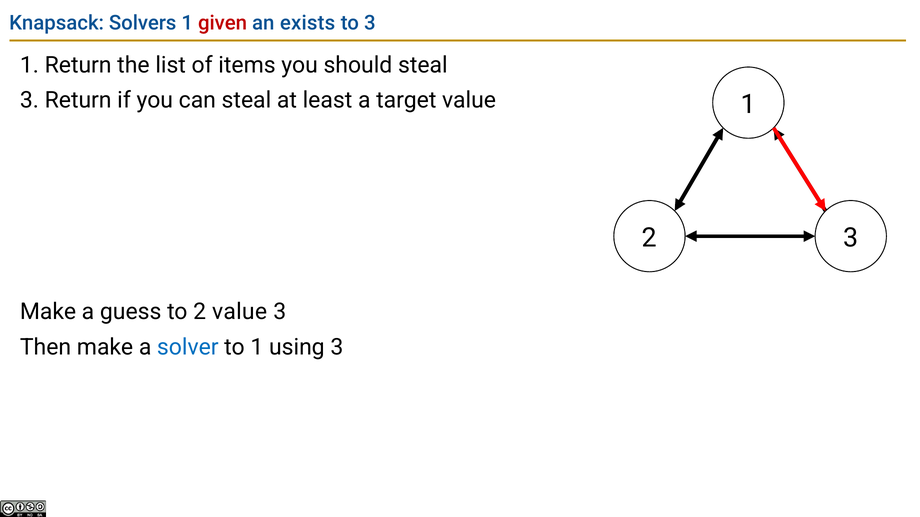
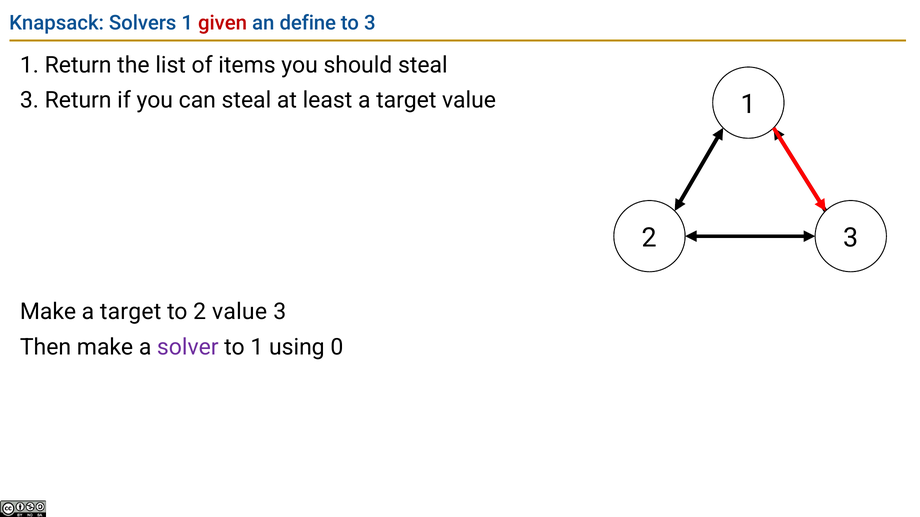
exists: exists -> define
Make a guess: guess -> target
solver colour: blue -> purple
using 3: 3 -> 0
